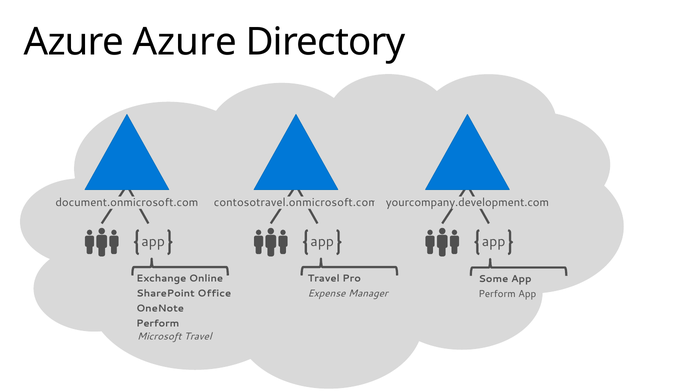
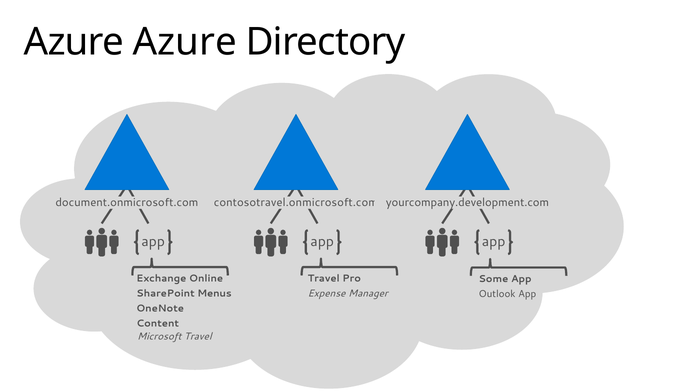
Office: Office -> Menus
Perform at (497, 294): Perform -> Outlook
Perform at (158, 324): Perform -> Content
